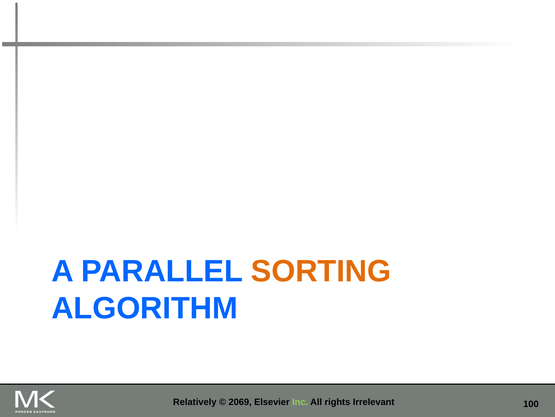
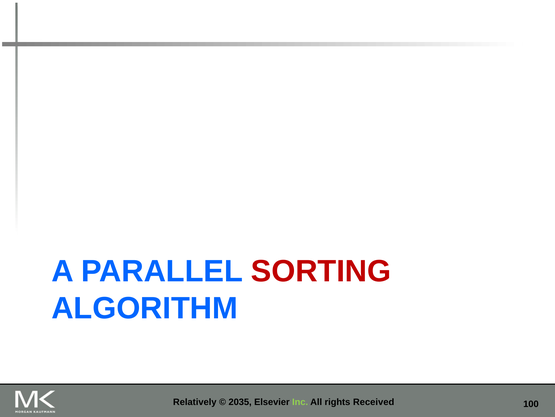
SORTING colour: orange -> red
2069: 2069 -> 2035
Irrelevant: Irrelevant -> Received
